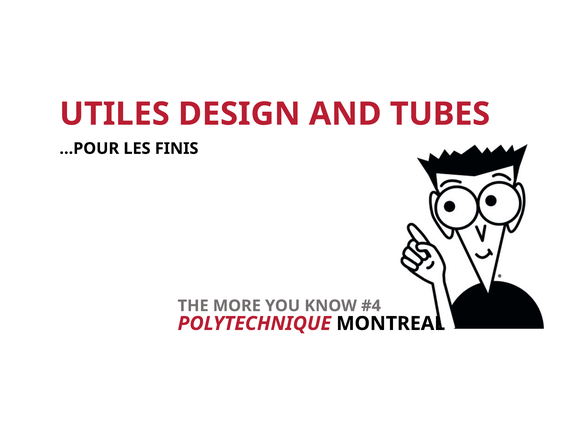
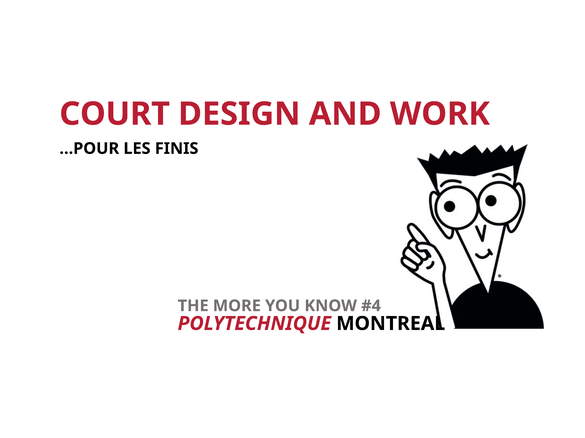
UTILES: UTILES -> COURT
TUBES: TUBES -> WORK
